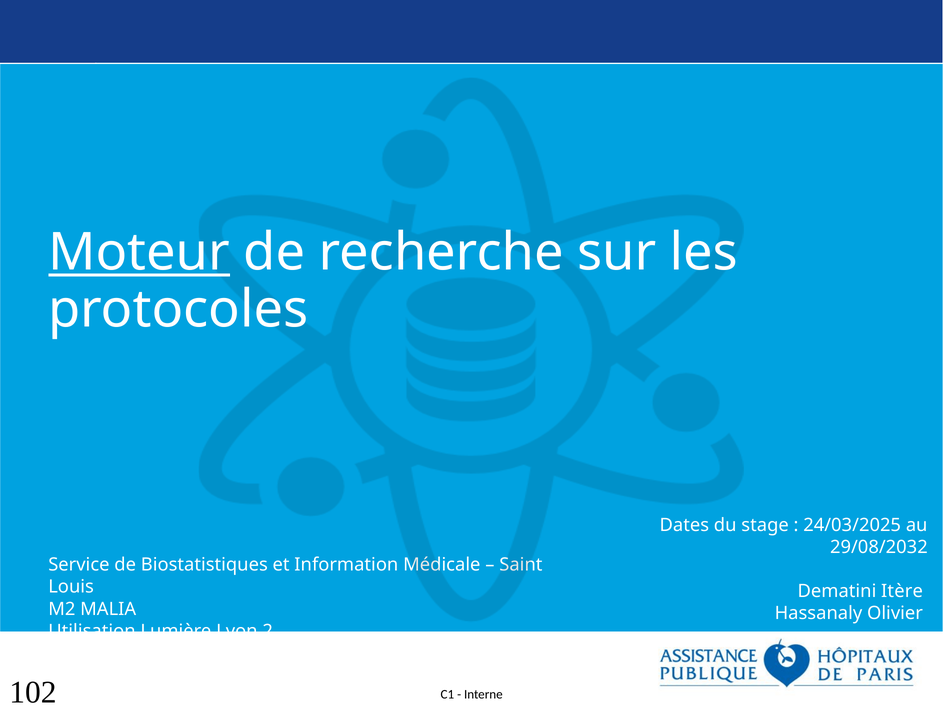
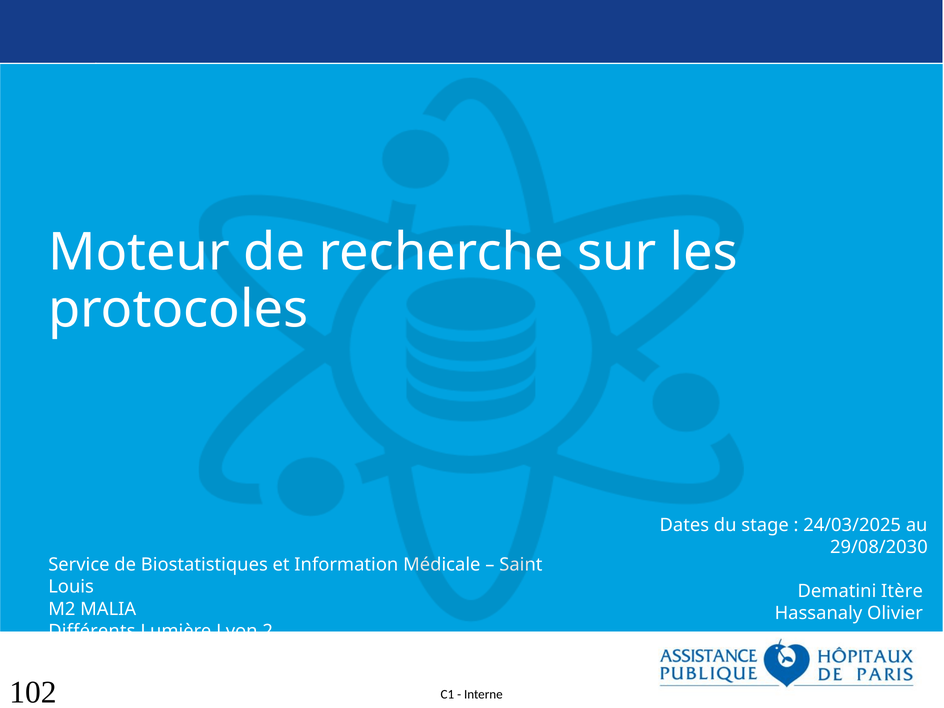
Moteur underline: present -> none
29/08/2032: 29/08/2032 -> 29/08/2030
Utilisation: Utilisation -> Différents
